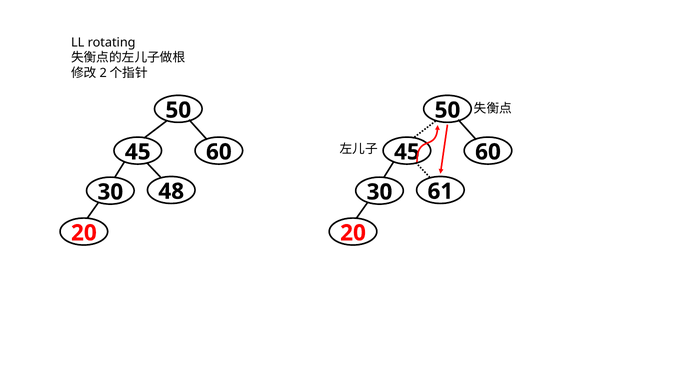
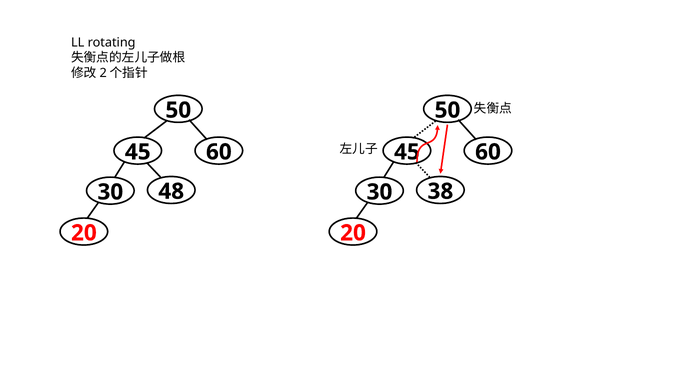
61: 61 -> 38
